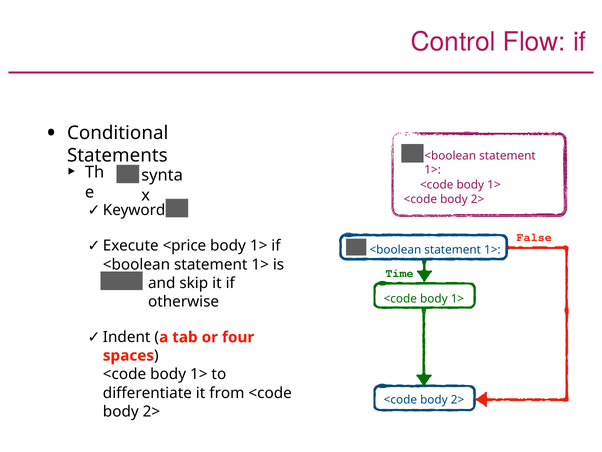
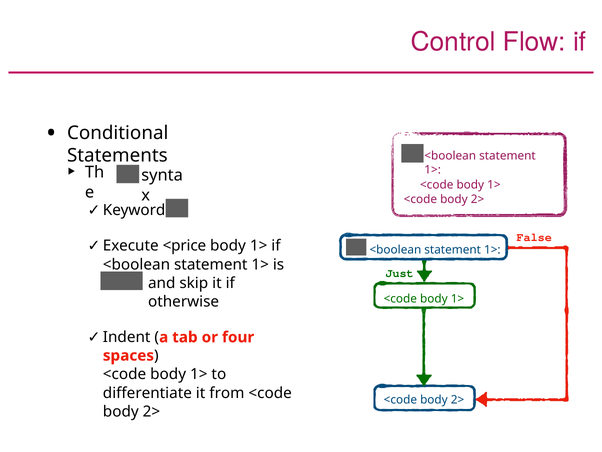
Time: Time -> Just
